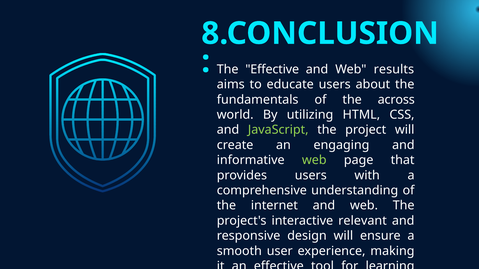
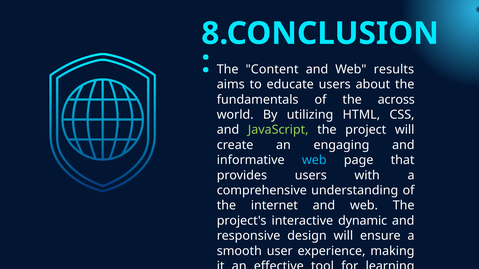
The Effective: Effective -> Content
web at (314, 160) colour: light green -> light blue
relevant: relevant -> dynamic
